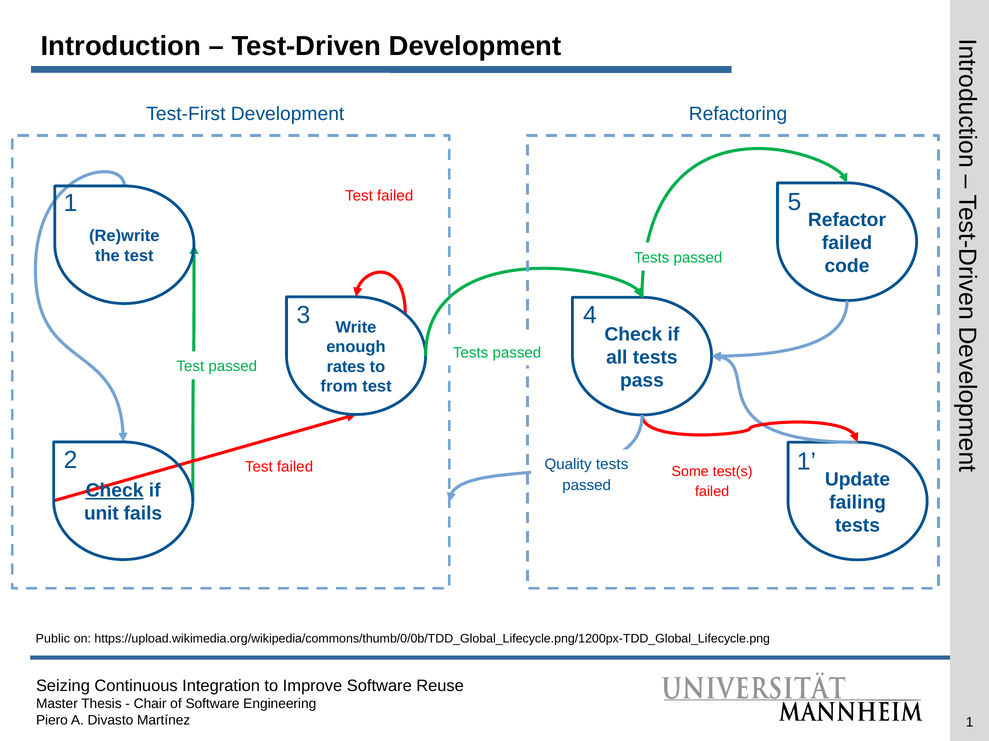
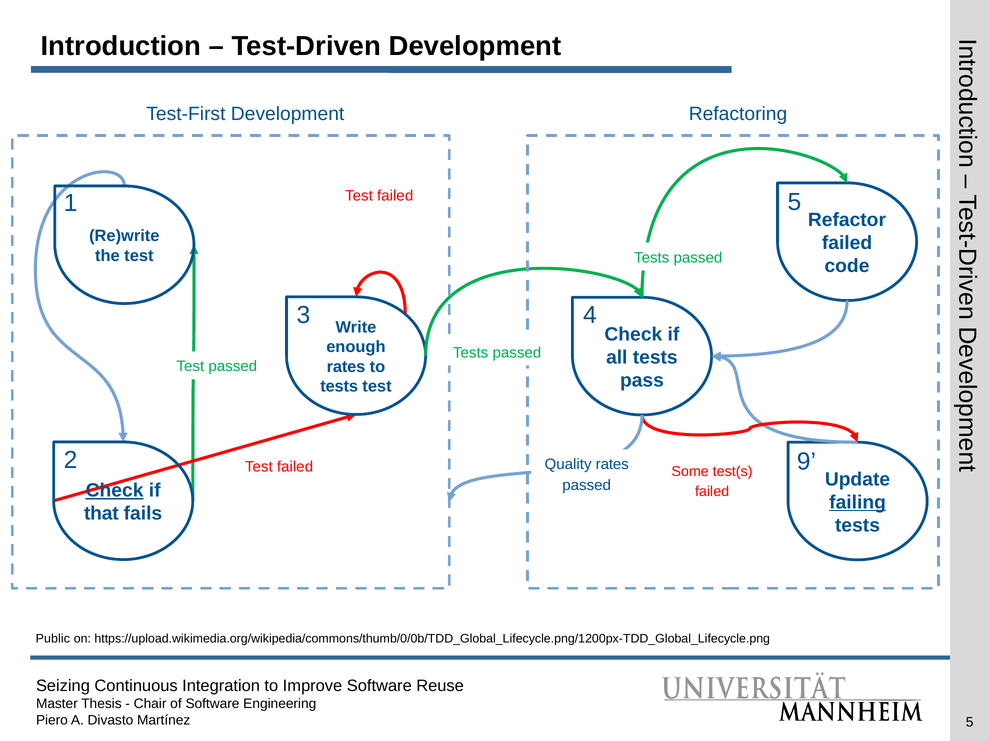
from at (339, 387): from -> tests
1 at (806, 462): 1 -> 9
Quality tests: tests -> rates
failing underline: none -> present
unit: unit -> that
1 at (970, 723): 1 -> 5
